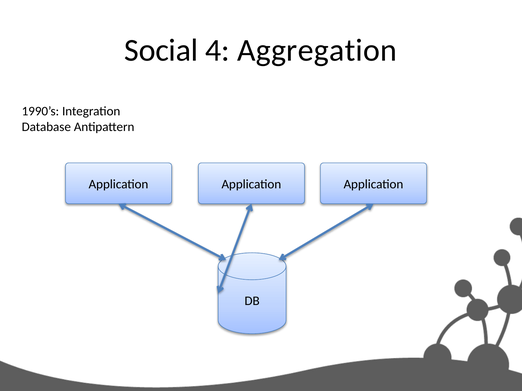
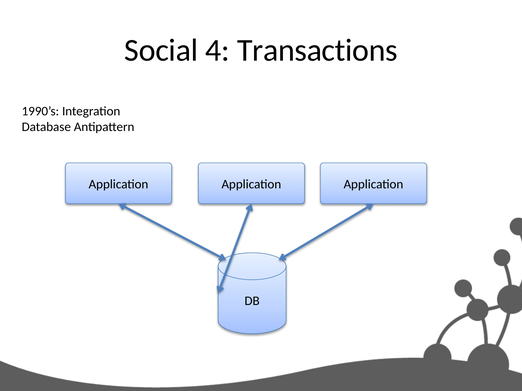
Aggregation: Aggregation -> Transactions
